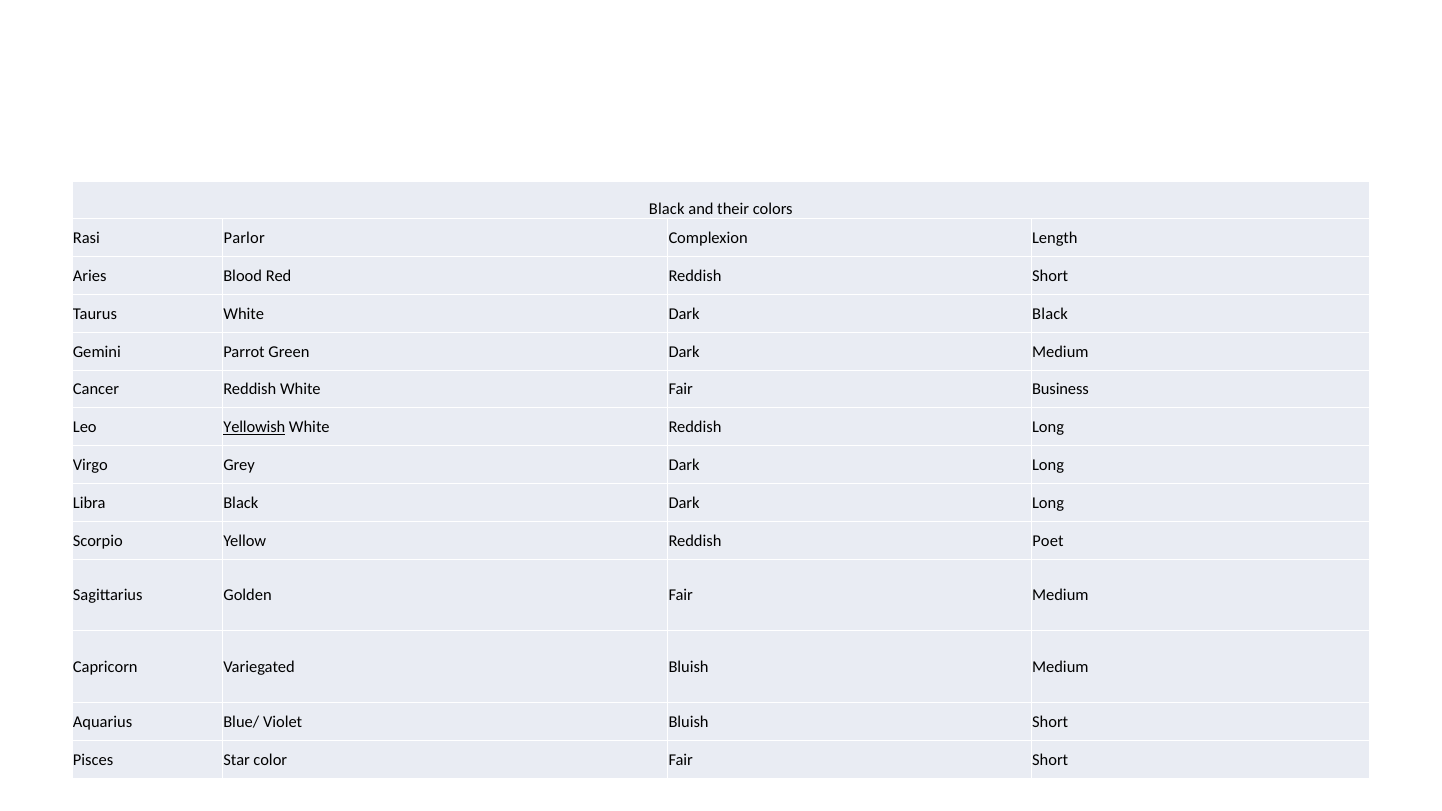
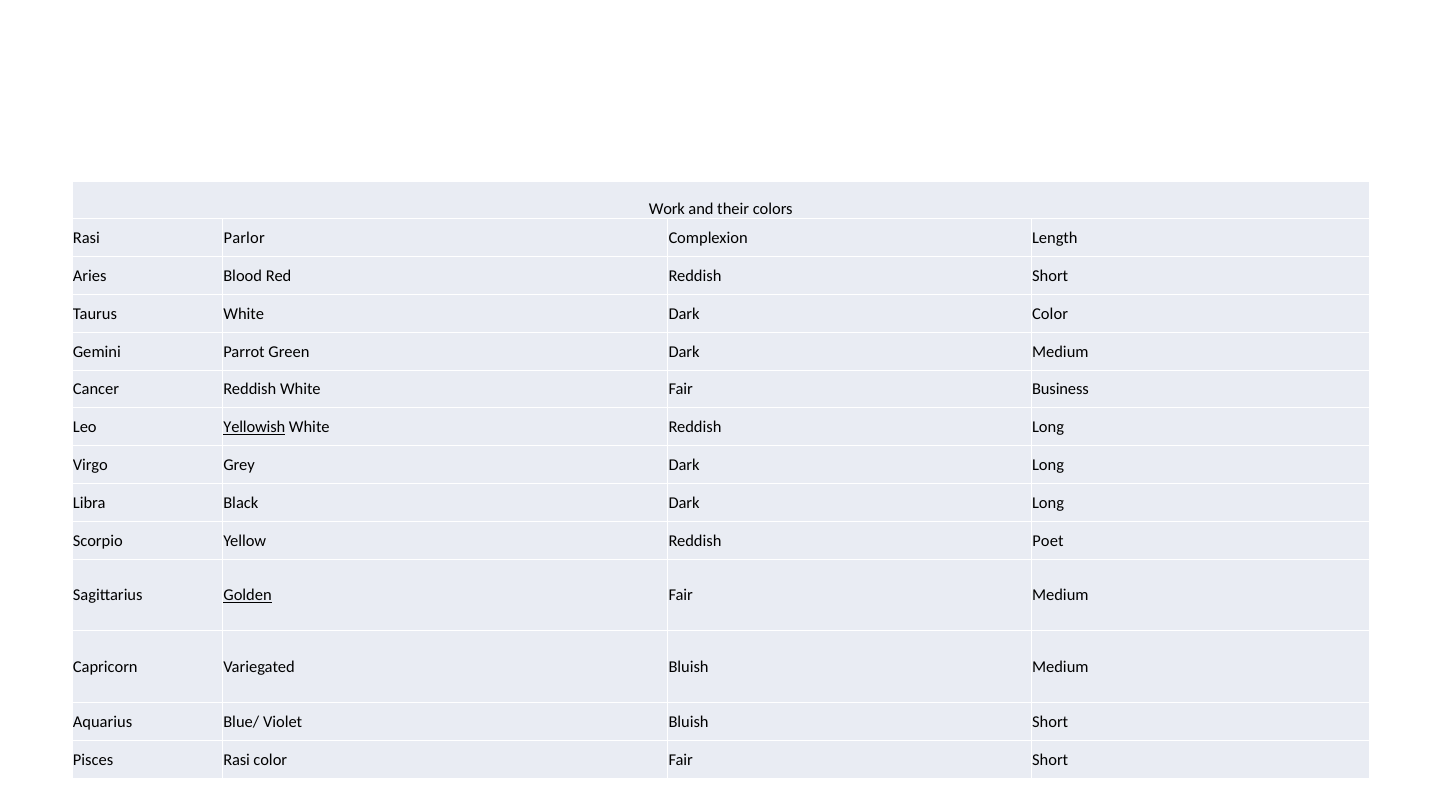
Black at (667, 209): Black -> Work
Dark Black: Black -> Color
Golden underline: none -> present
Pisces Star: Star -> Rasi
